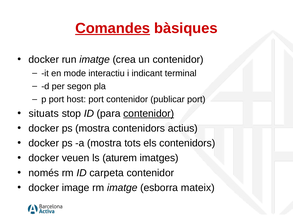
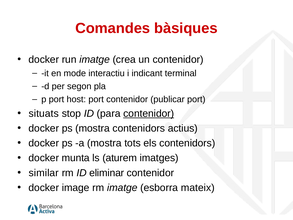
Comandes underline: present -> none
veuen: veuen -> munta
només: només -> similar
carpeta: carpeta -> eliminar
